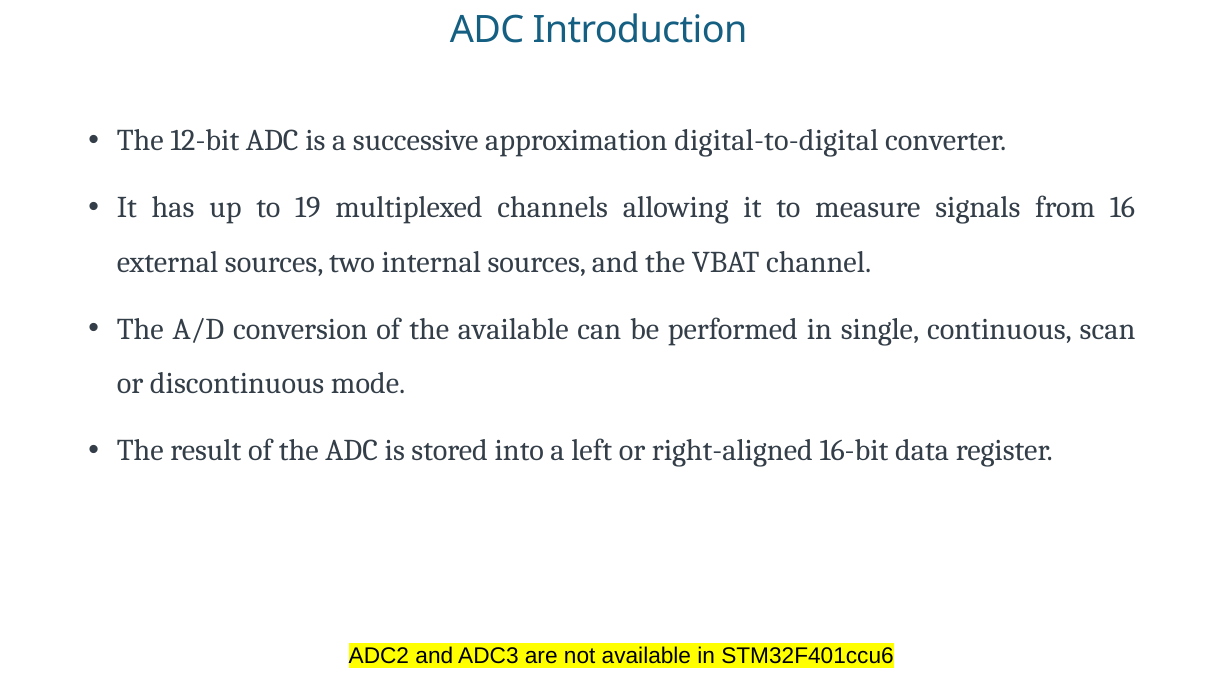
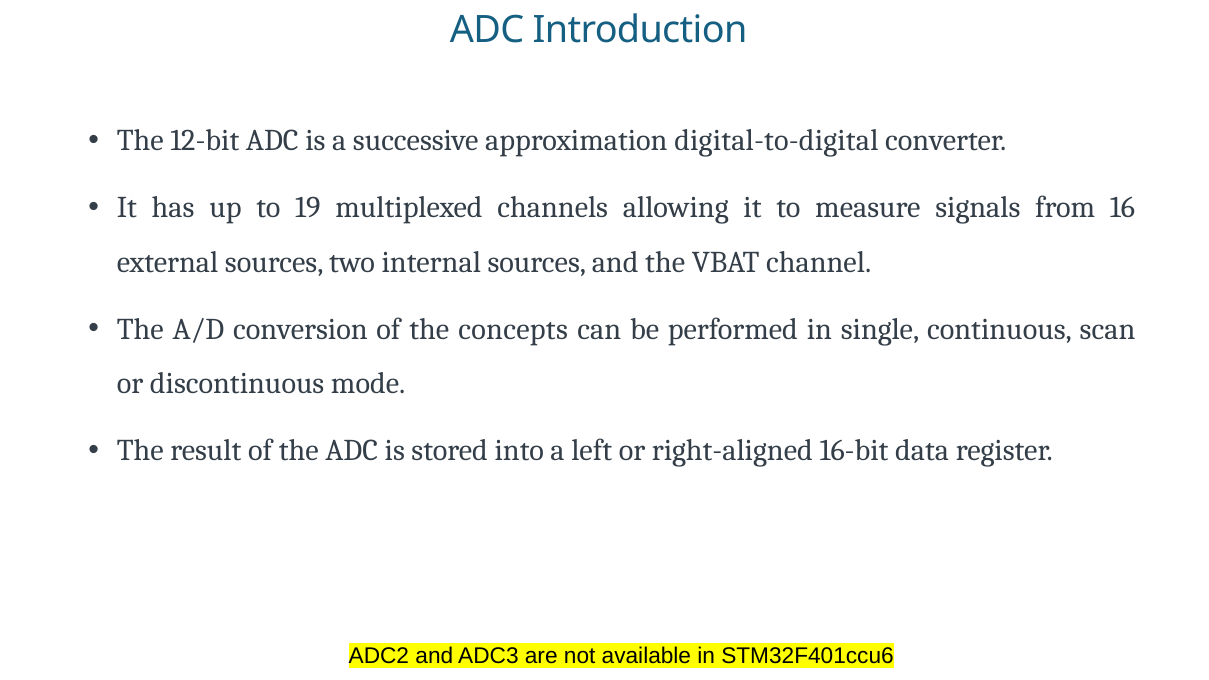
the available: available -> concepts
